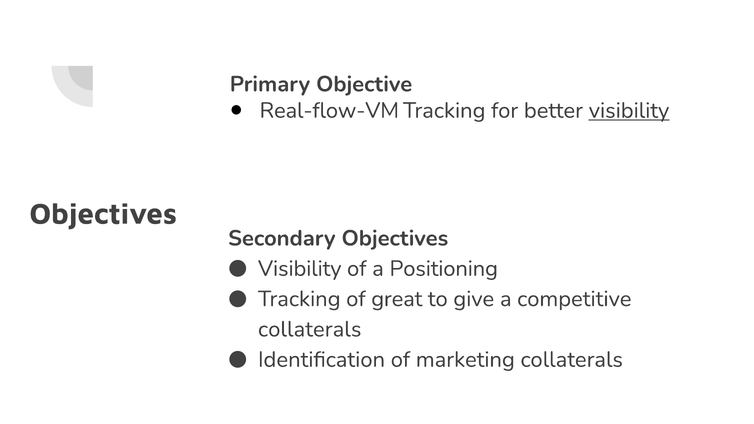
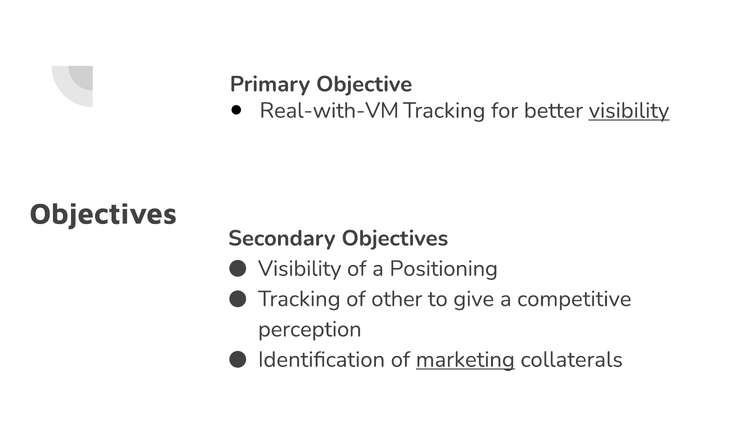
Real-flow-VM: Real-flow-VM -> Real-with-VM
great: great -> other
collaterals at (310, 329): collaterals -> perception
marketing underline: none -> present
